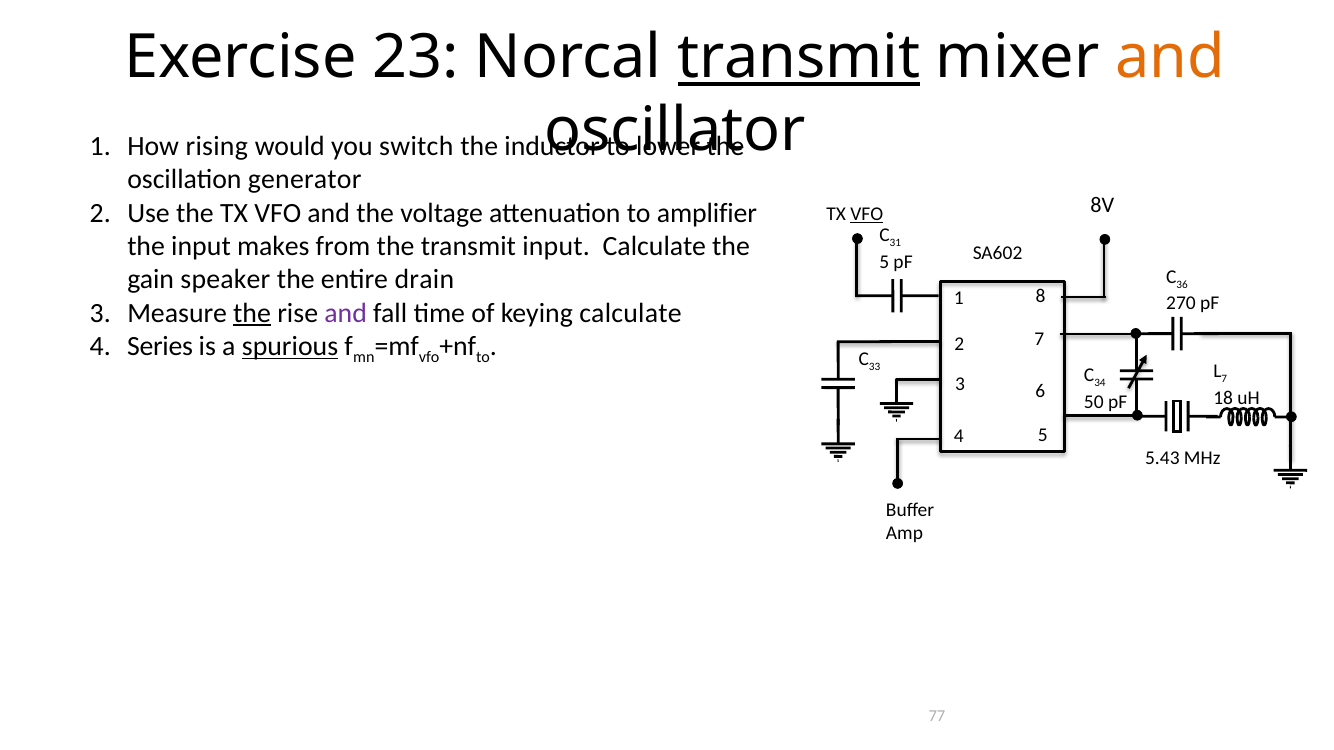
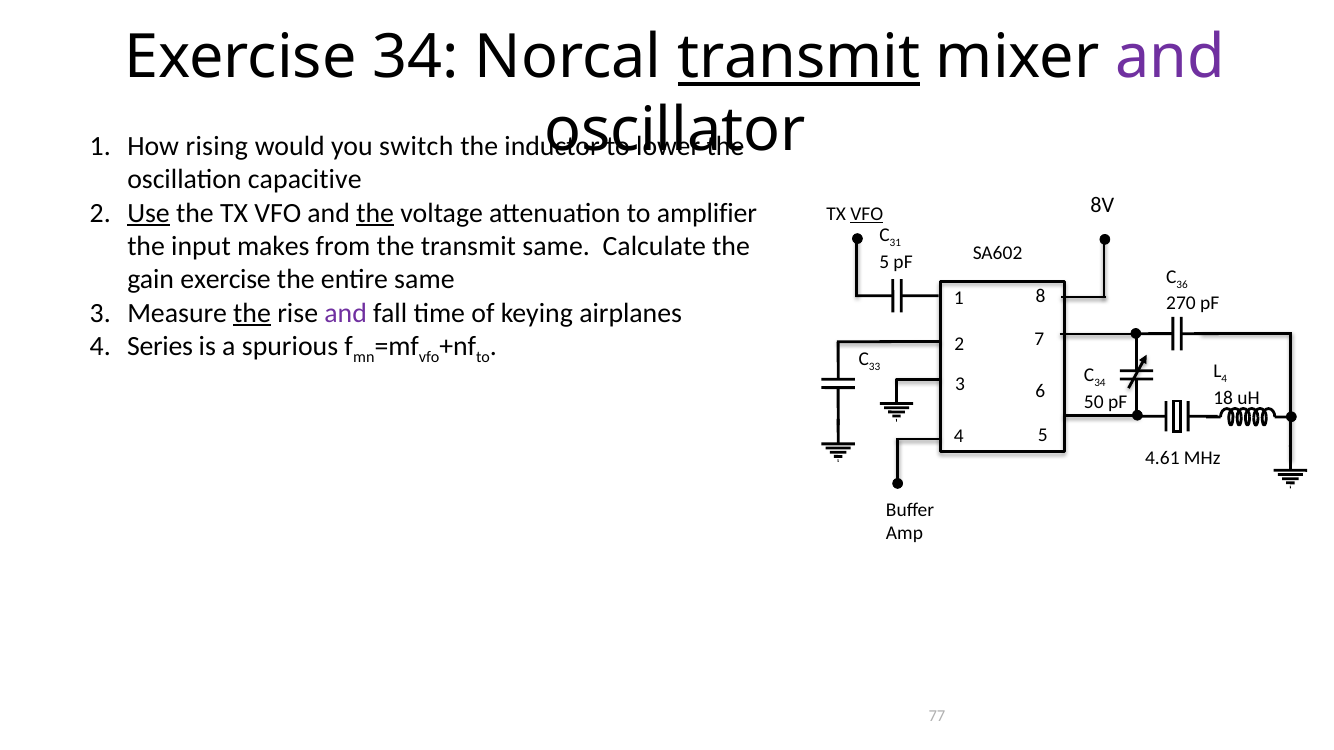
Exercise 23: 23 -> 34
and at (1170, 57) colour: orange -> purple
generator: generator -> capacitive
Use underline: none -> present
the at (375, 213) underline: none -> present
transmit input: input -> same
gain speaker: speaker -> exercise
entire drain: drain -> same
keying calculate: calculate -> airplanes
spurious underline: present -> none
7 at (1224, 379): 7 -> 4
5.43: 5.43 -> 4.61
